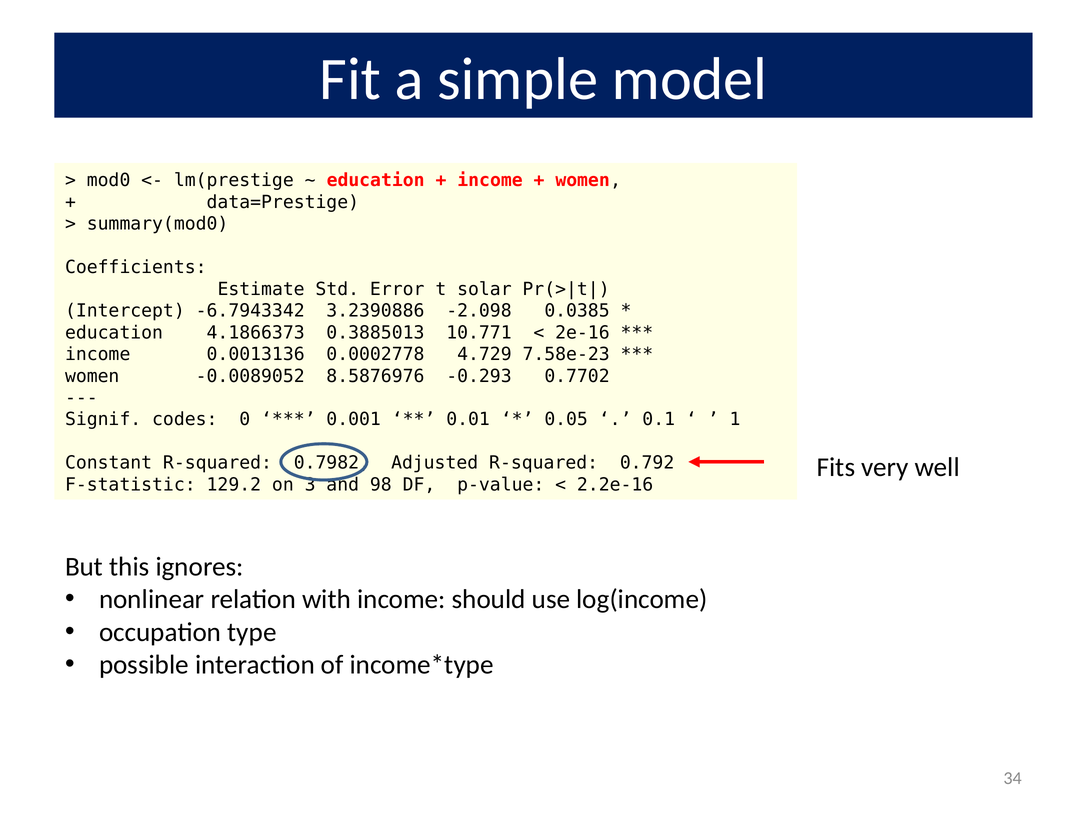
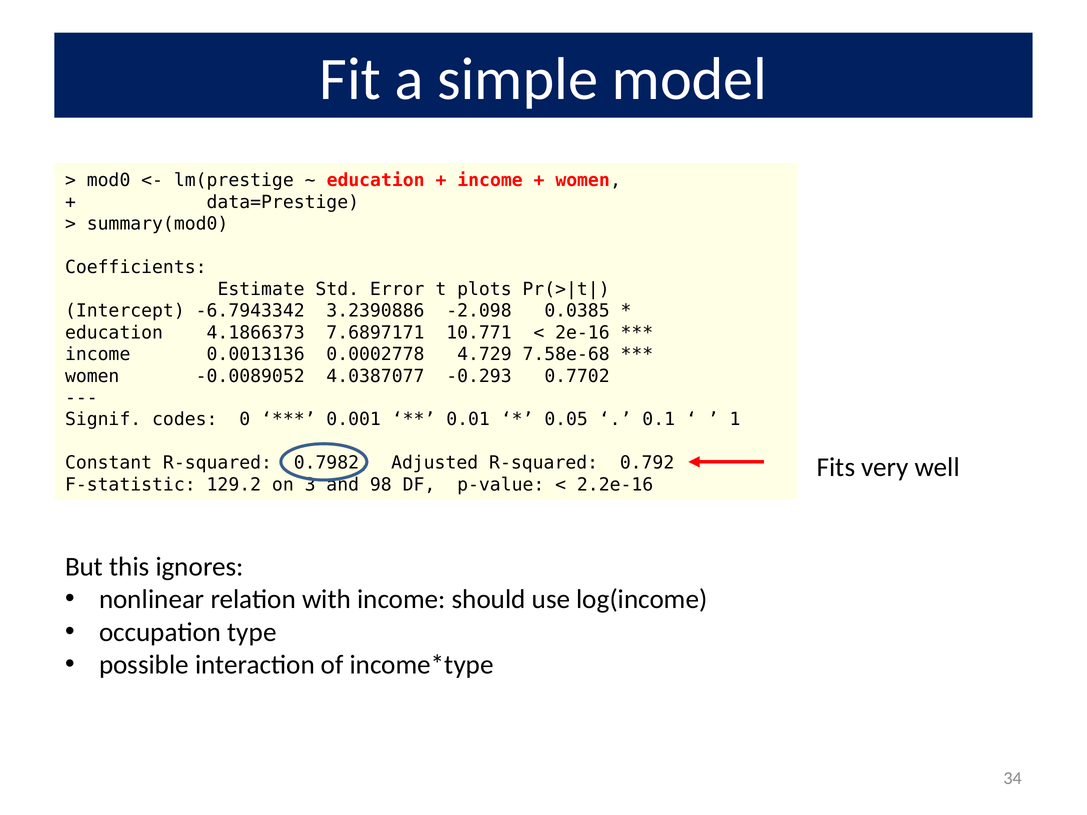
solar: solar -> plots
0.3885013: 0.3885013 -> 7.6897171
7.58e-23: 7.58e-23 -> 7.58e-68
8.5876976: 8.5876976 -> 4.0387077
